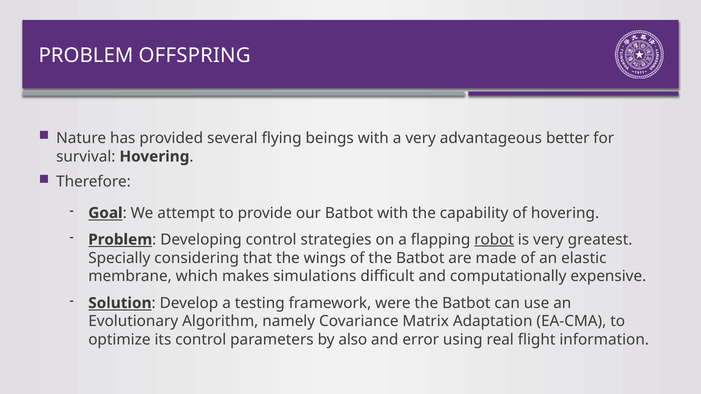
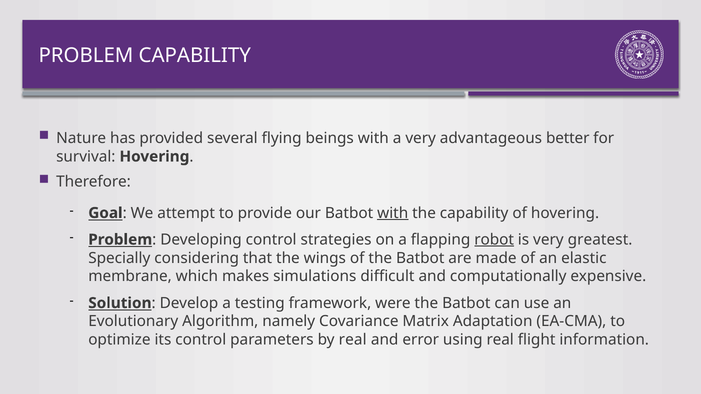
PROBLEM OFFSPRING: OFFSPRING -> CAPABILITY
with at (393, 213) underline: none -> present
by also: also -> real
